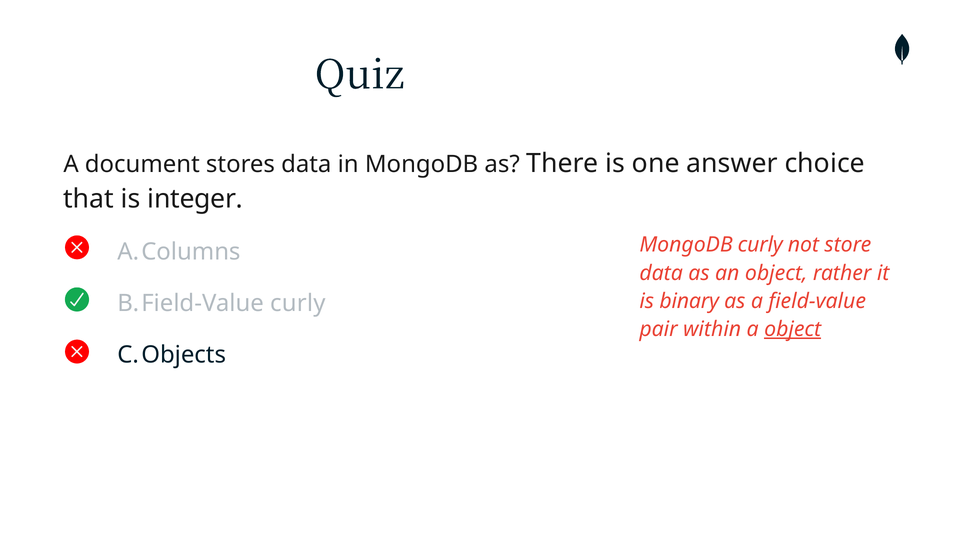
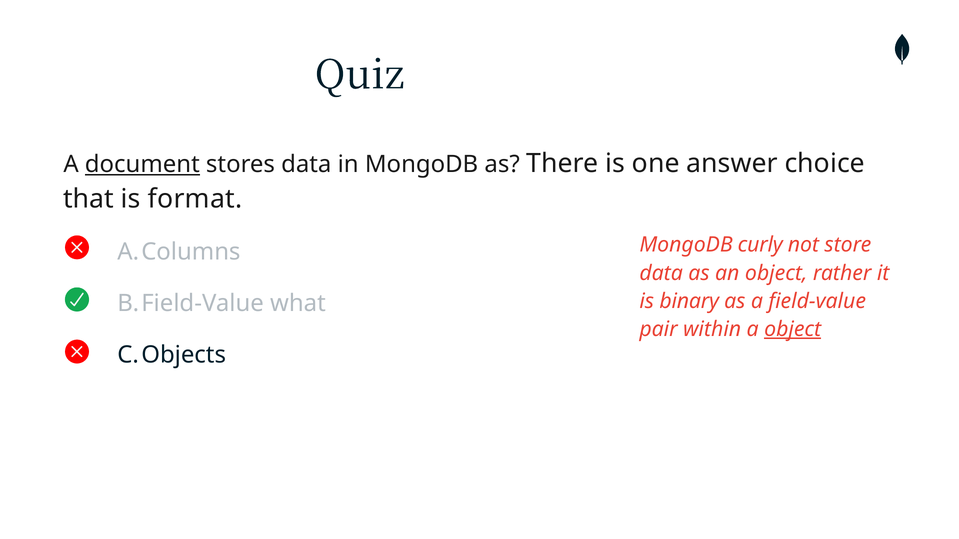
document underline: none -> present
integer: integer -> format
curly at (298, 304): curly -> what
